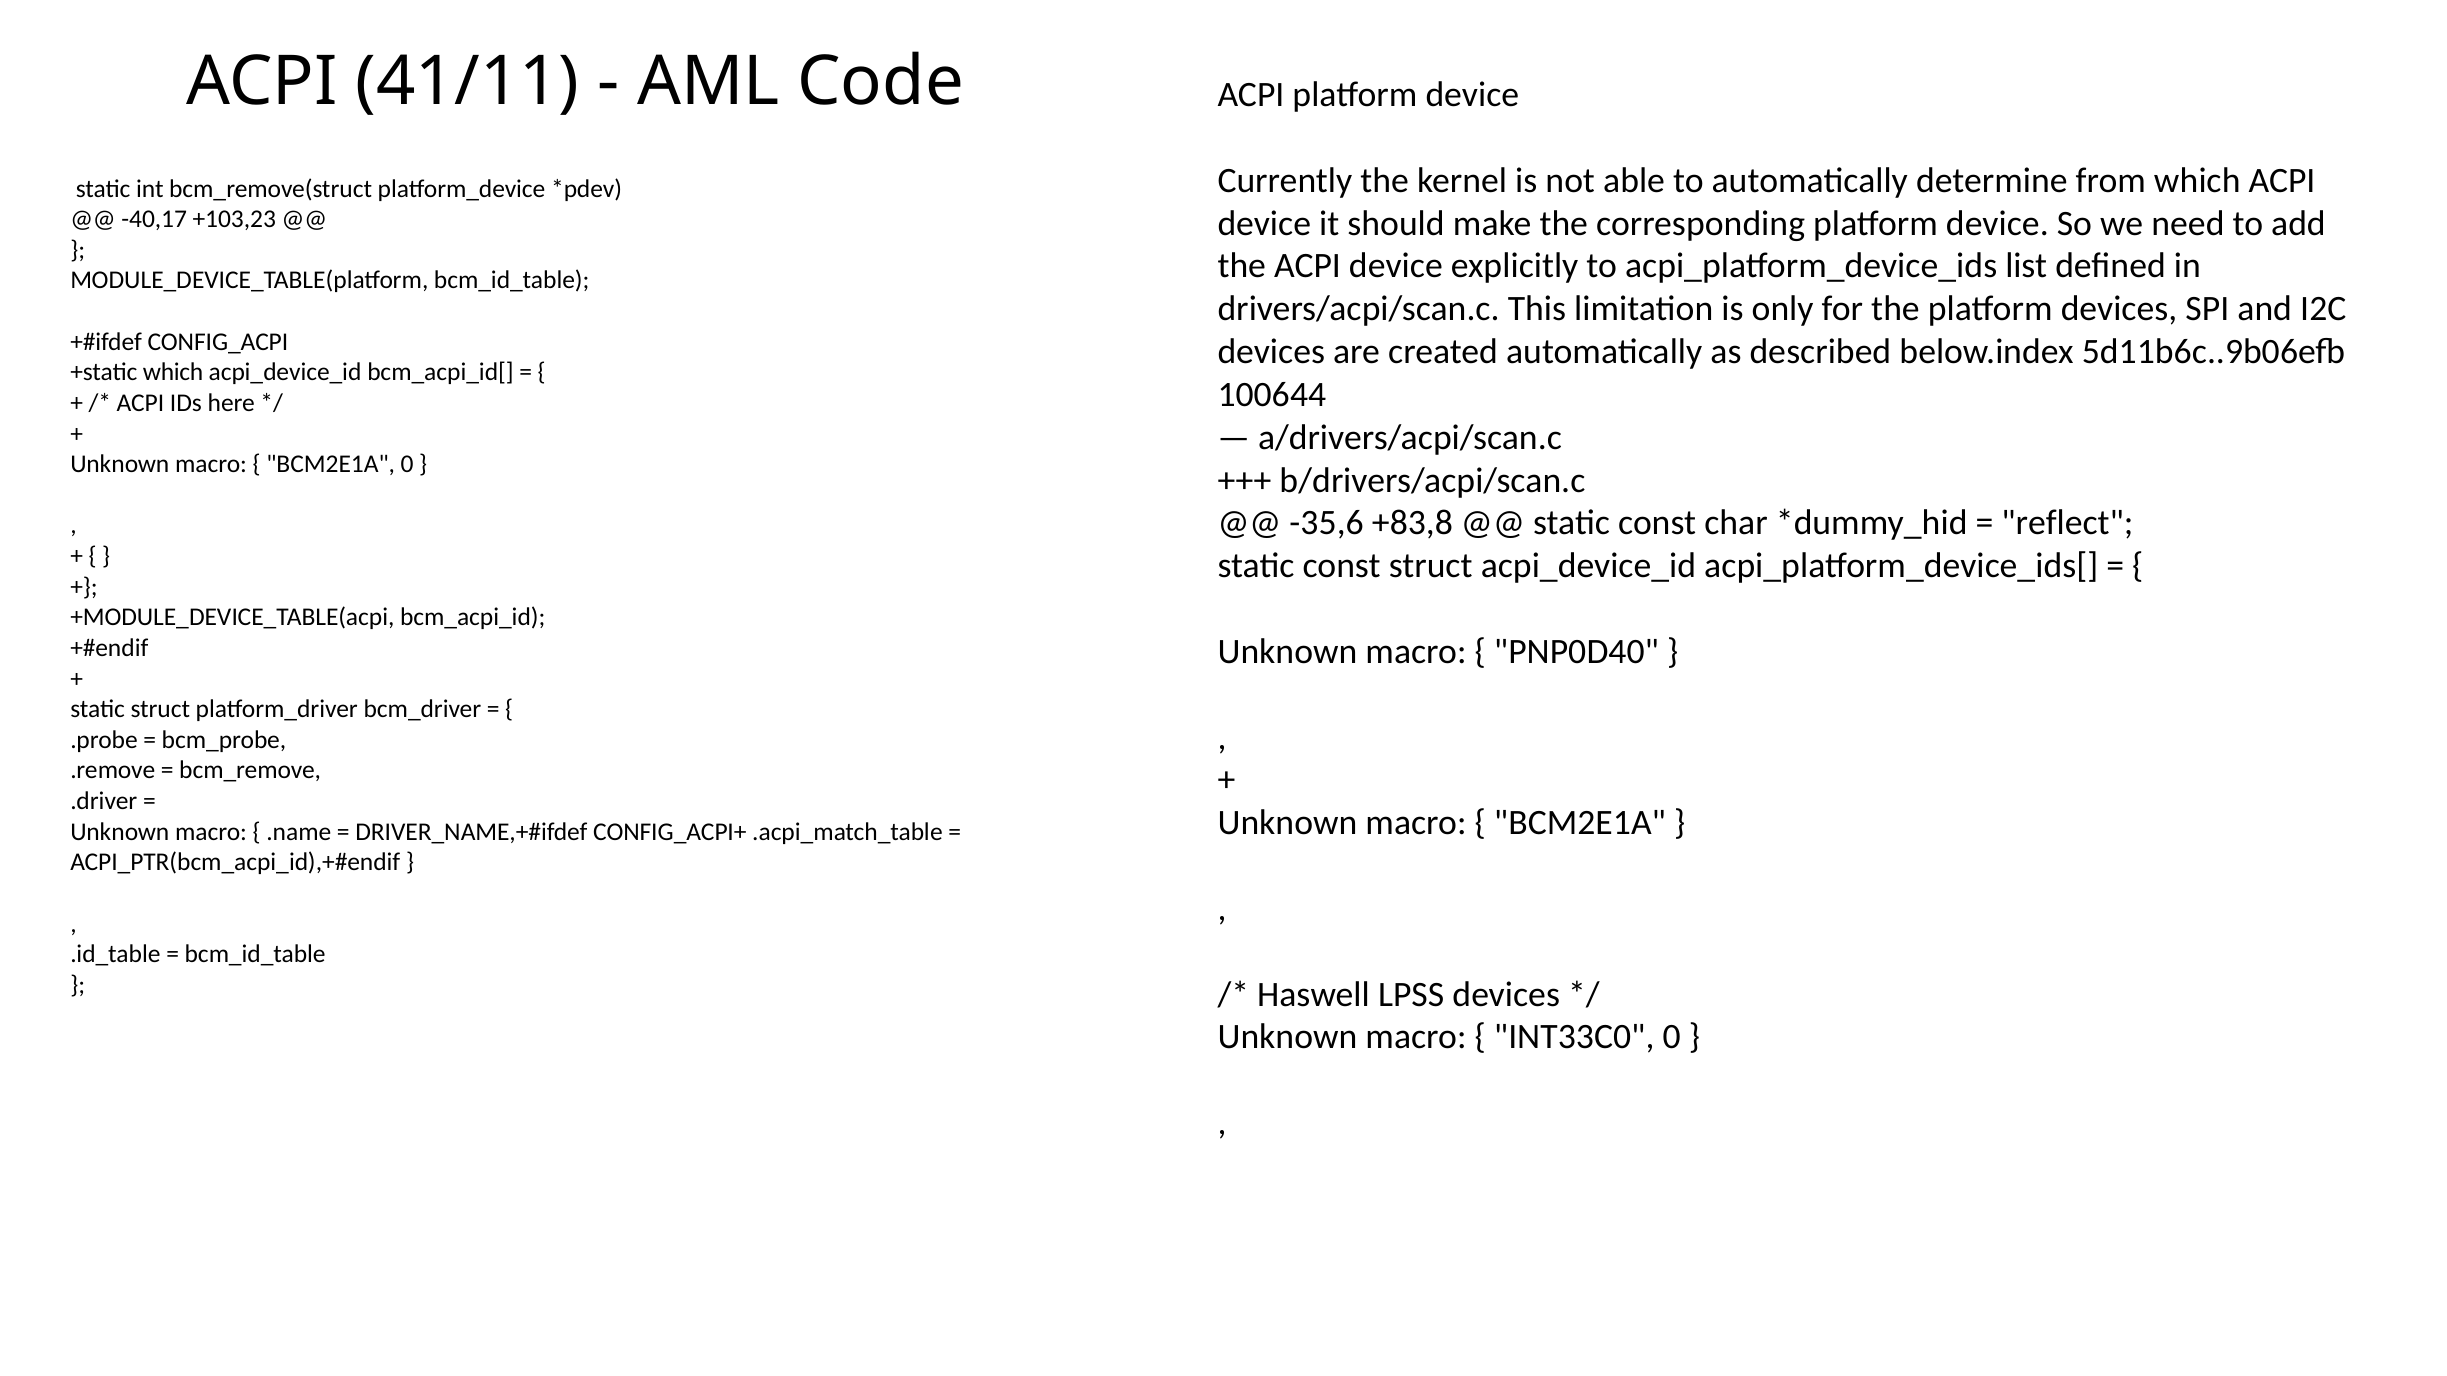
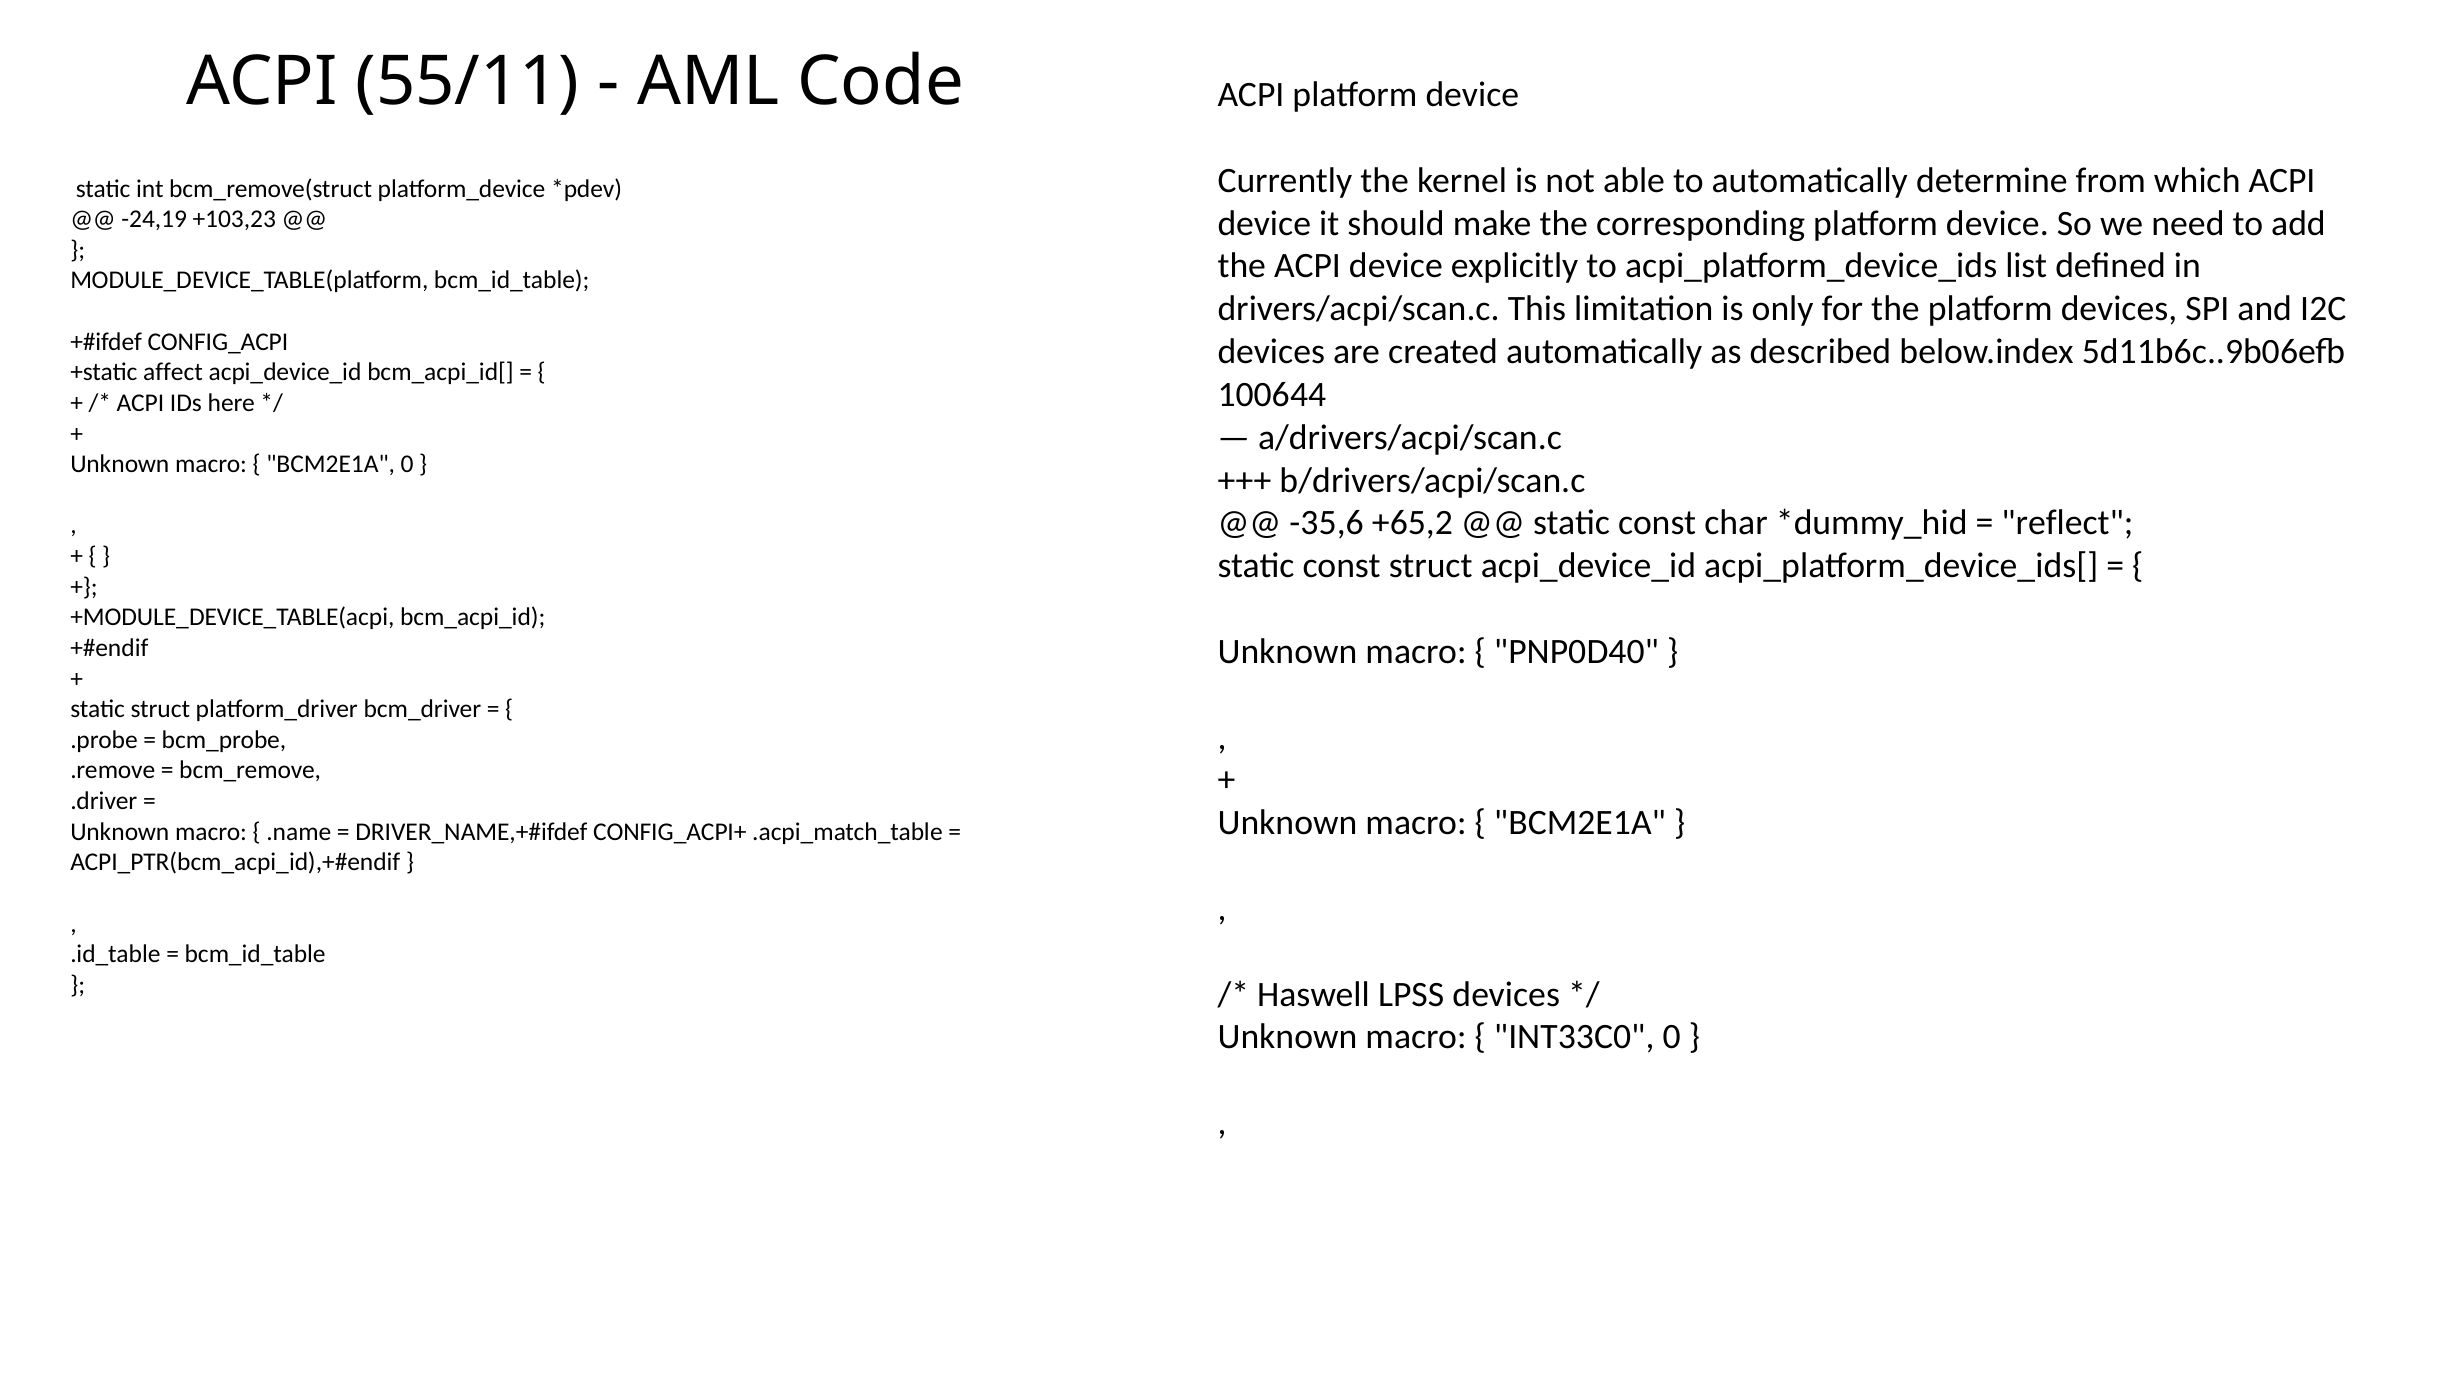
41/11: 41/11 -> 55/11
-40,17: -40,17 -> -24,19
+static which: which -> affect
+83,8: +83,8 -> +65,2
